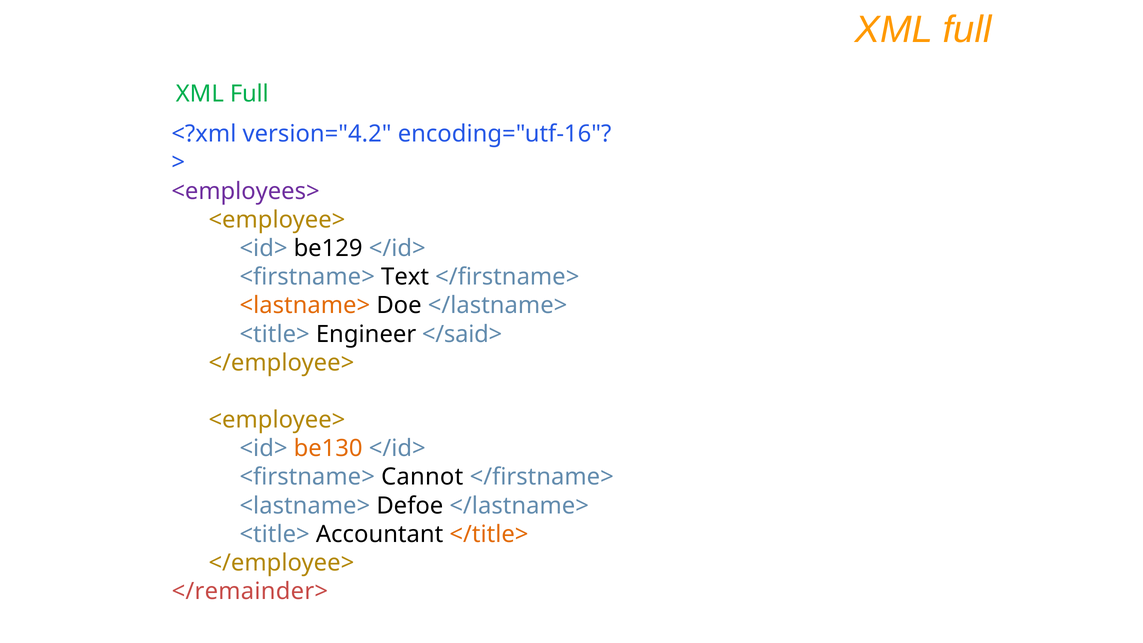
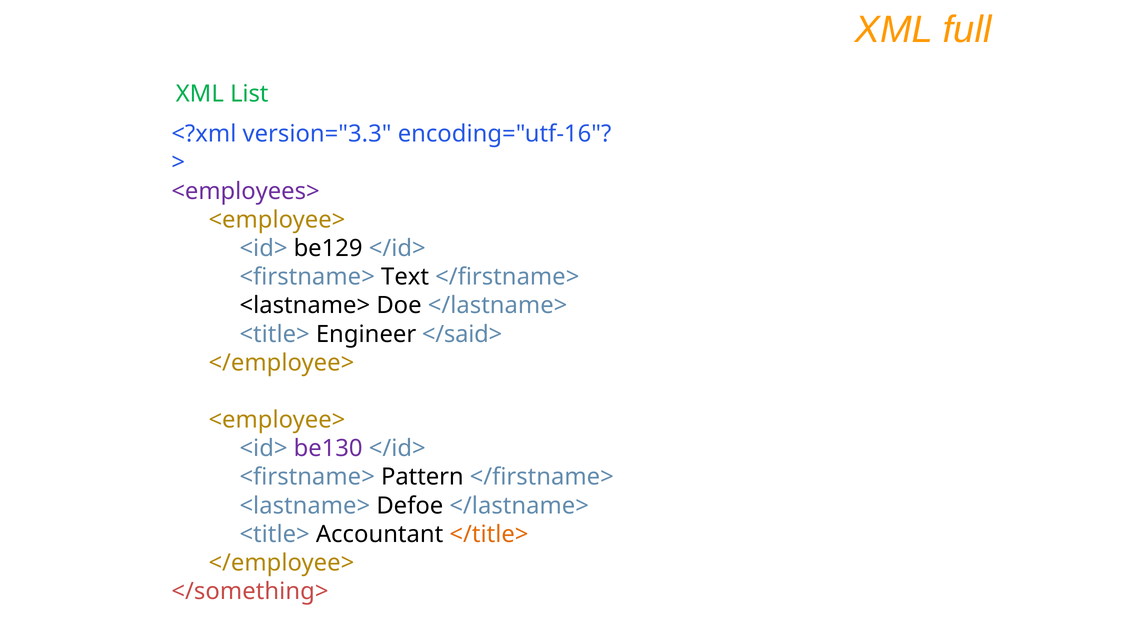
Full at (249, 94): Full -> List
version="4.2: version="4.2 -> version="3.3
<lastname> at (305, 306) colour: orange -> black
be130 colour: orange -> purple
Cannot: Cannot -> Pattern
</remainder>: </remainder> -> </something>
